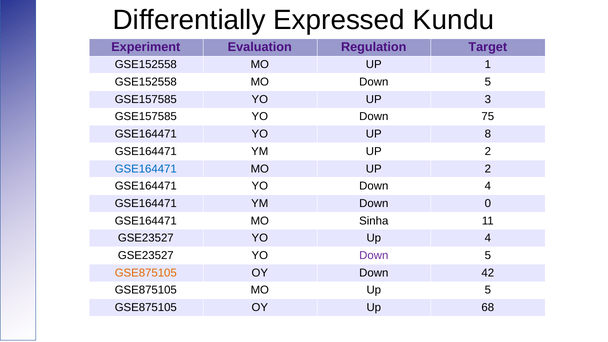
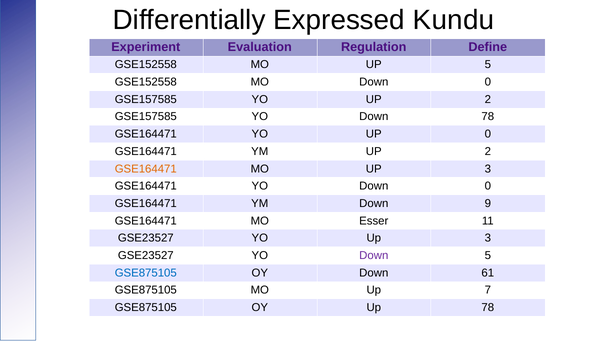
Target: Target -> Define
UP 1: 1 -> 5
MO Down 5: 5 -> 0
YO UP 3: 3 -> 2
Down 75: 75 -> 78
UP 8: 8 -> 0
GSE164471 at (146, 169) colour: blue -> orange
MO UP 2: 2 -> 3
YO Down 4: 4 -> 0
0: 0 -> 9
Sinha: Sinha -> Esser
YO Up 4: 4 -> 3
GSE875105 at (146, 273) colour: orange -> blue
42: 42 -> 61
Up 5: 5 -> 7
Up 68: 68 -> 78
